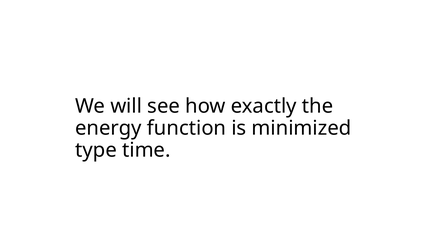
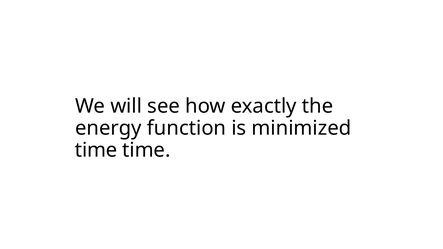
type at (96, 150): type -> time
